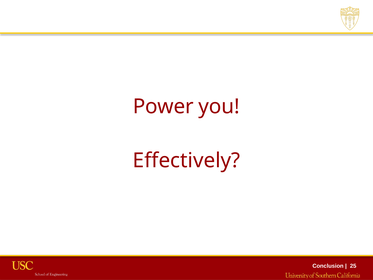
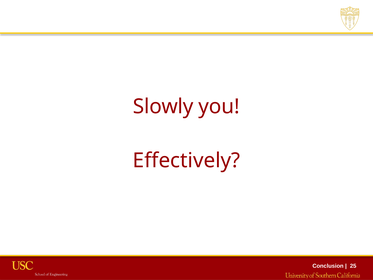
Power: Power -> Slowly
